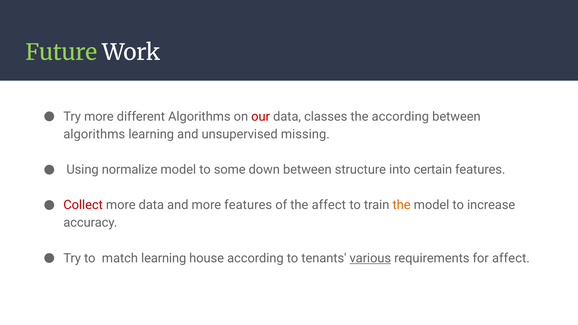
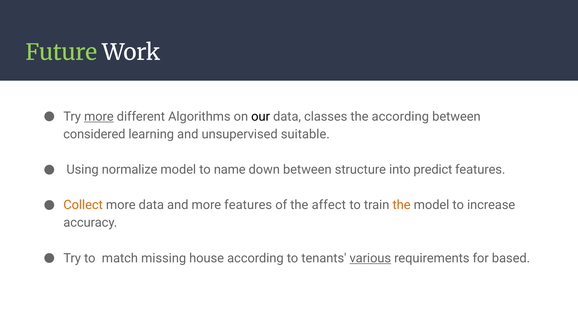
more at (99, 117) underline: none -> present
our colour: red -> black
algorithms at (94, 134): algorithms -> considered
missing: missing -> suitable
some: some -> name
certain: certain -> predict
Collect colour: red -> orange
match learning: learning -> missing
for affect: affect -> based
